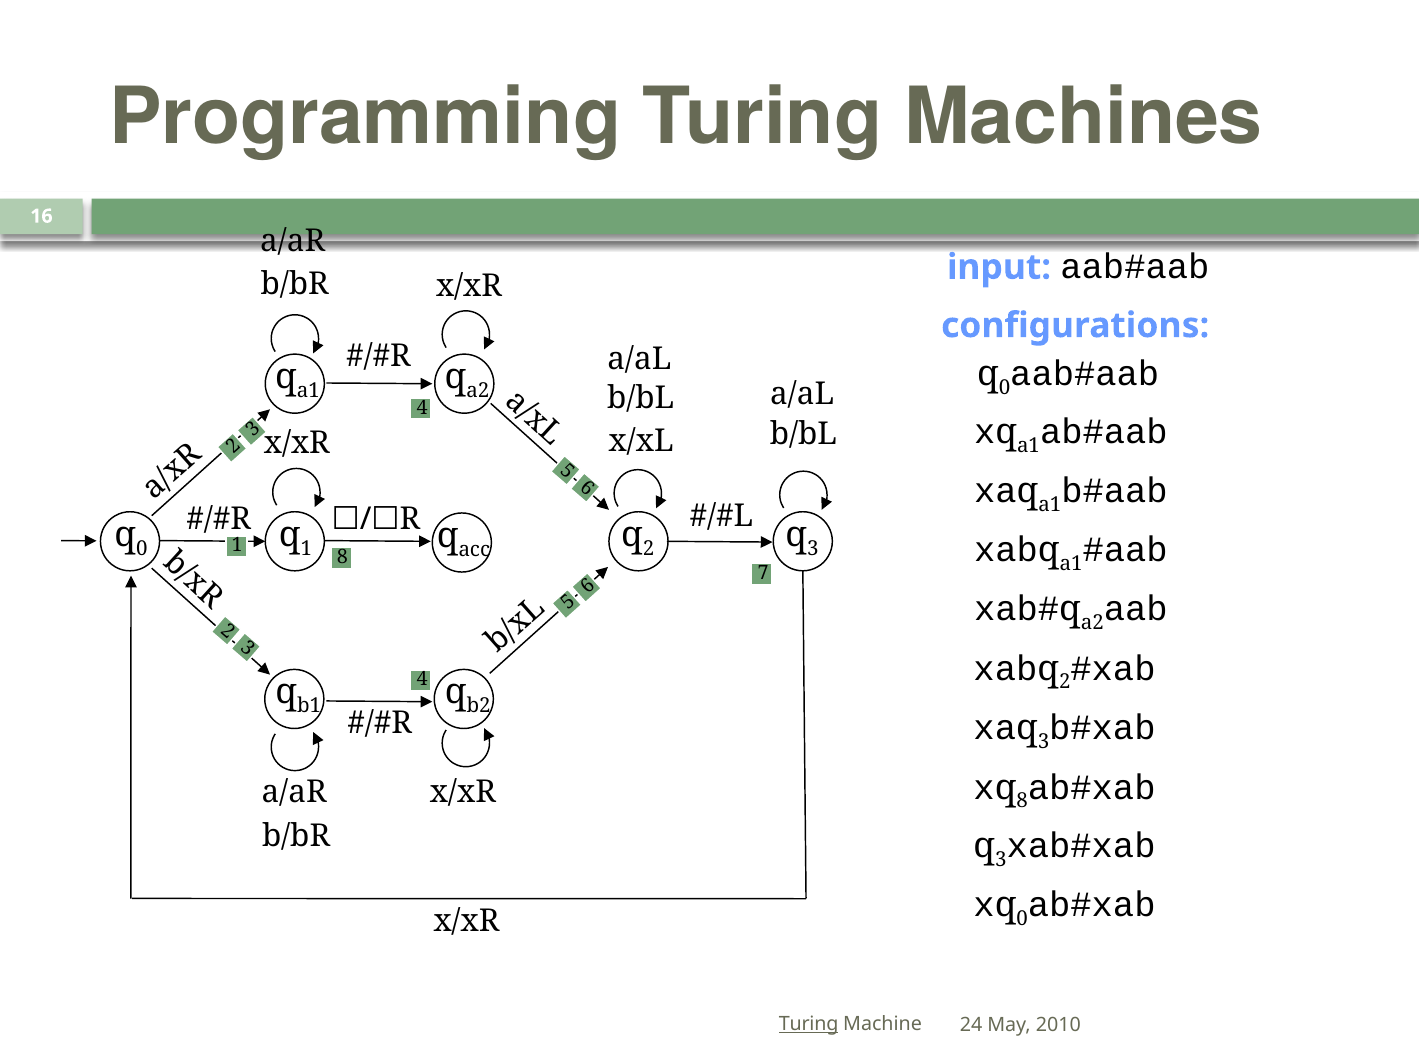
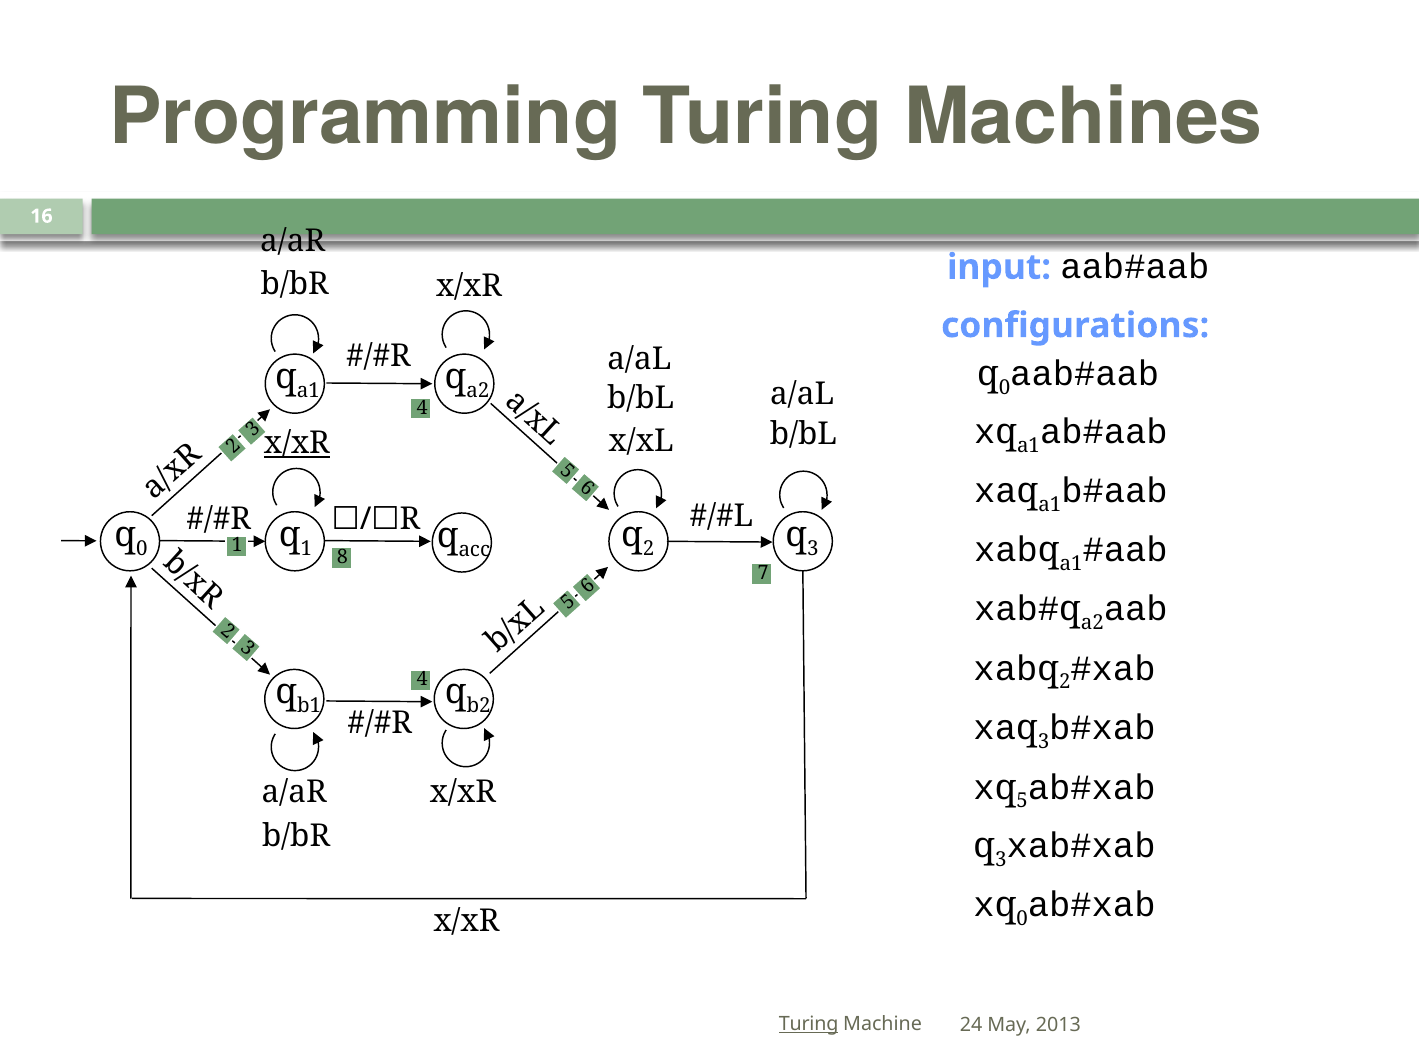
x/xR at (297, 443) underline: none -> present
8 at (1022, 801): 8 -> 5
2010: 2010 -> 2013
